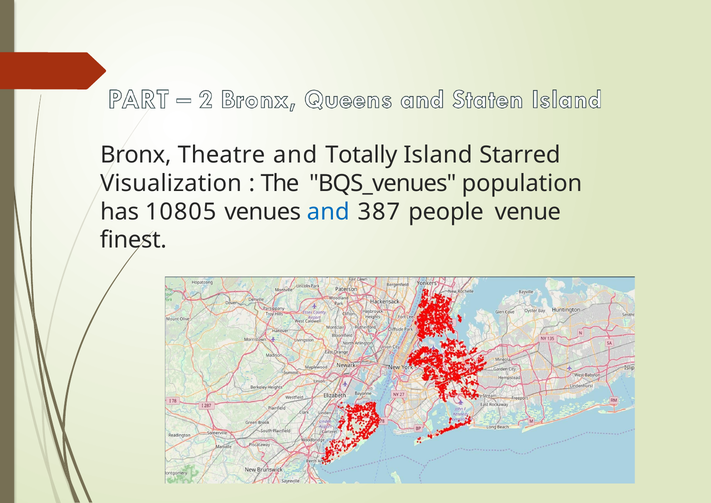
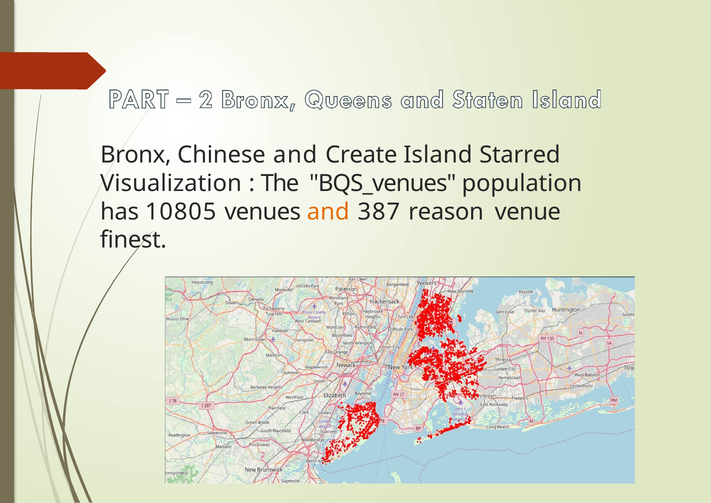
Theatre: Theatre -> Chinese
Totally: Totally -> Create
and at (328, 212) colour: blue -> orange
people: people -> reason
